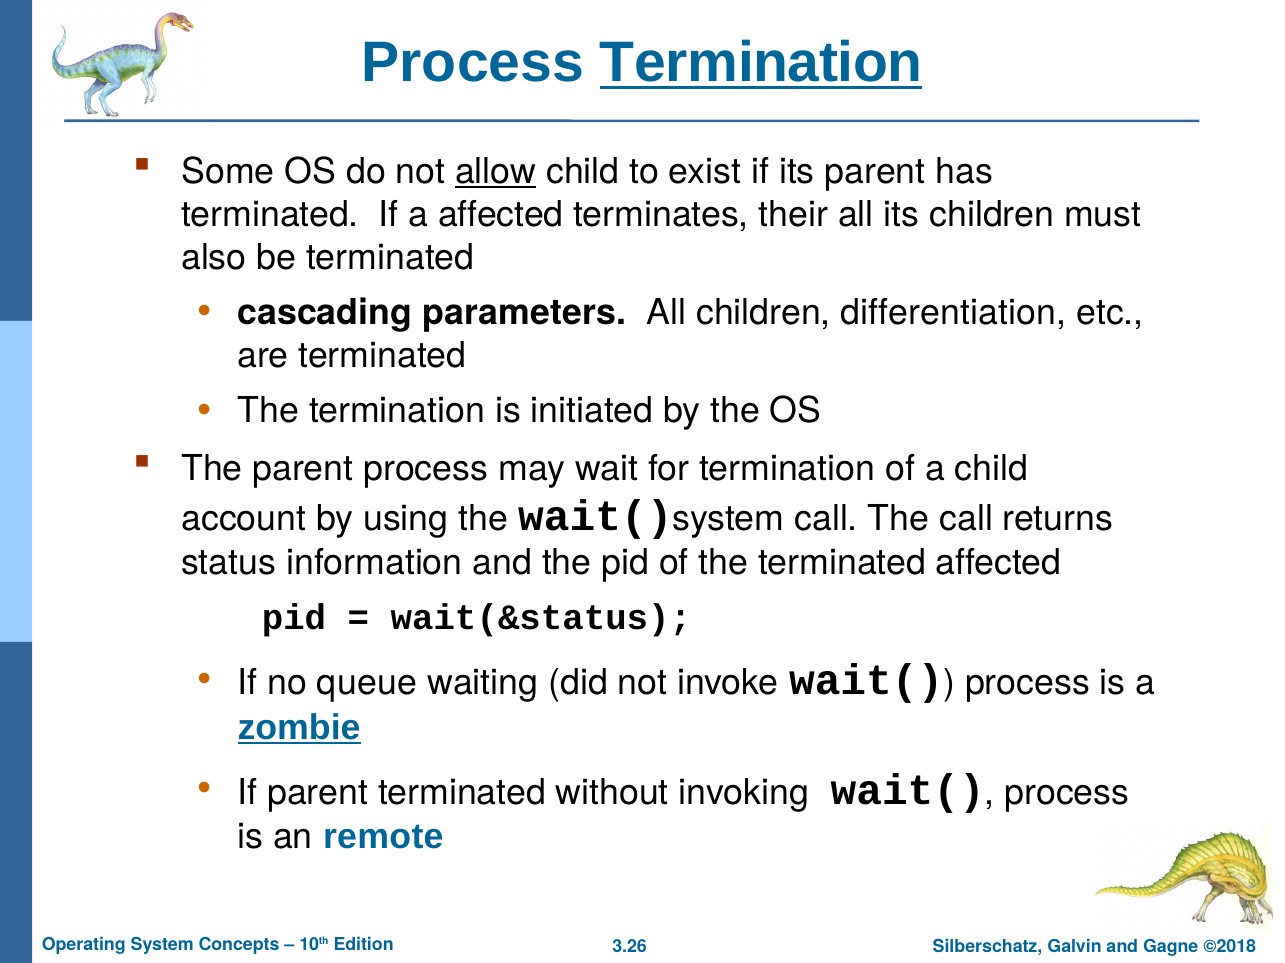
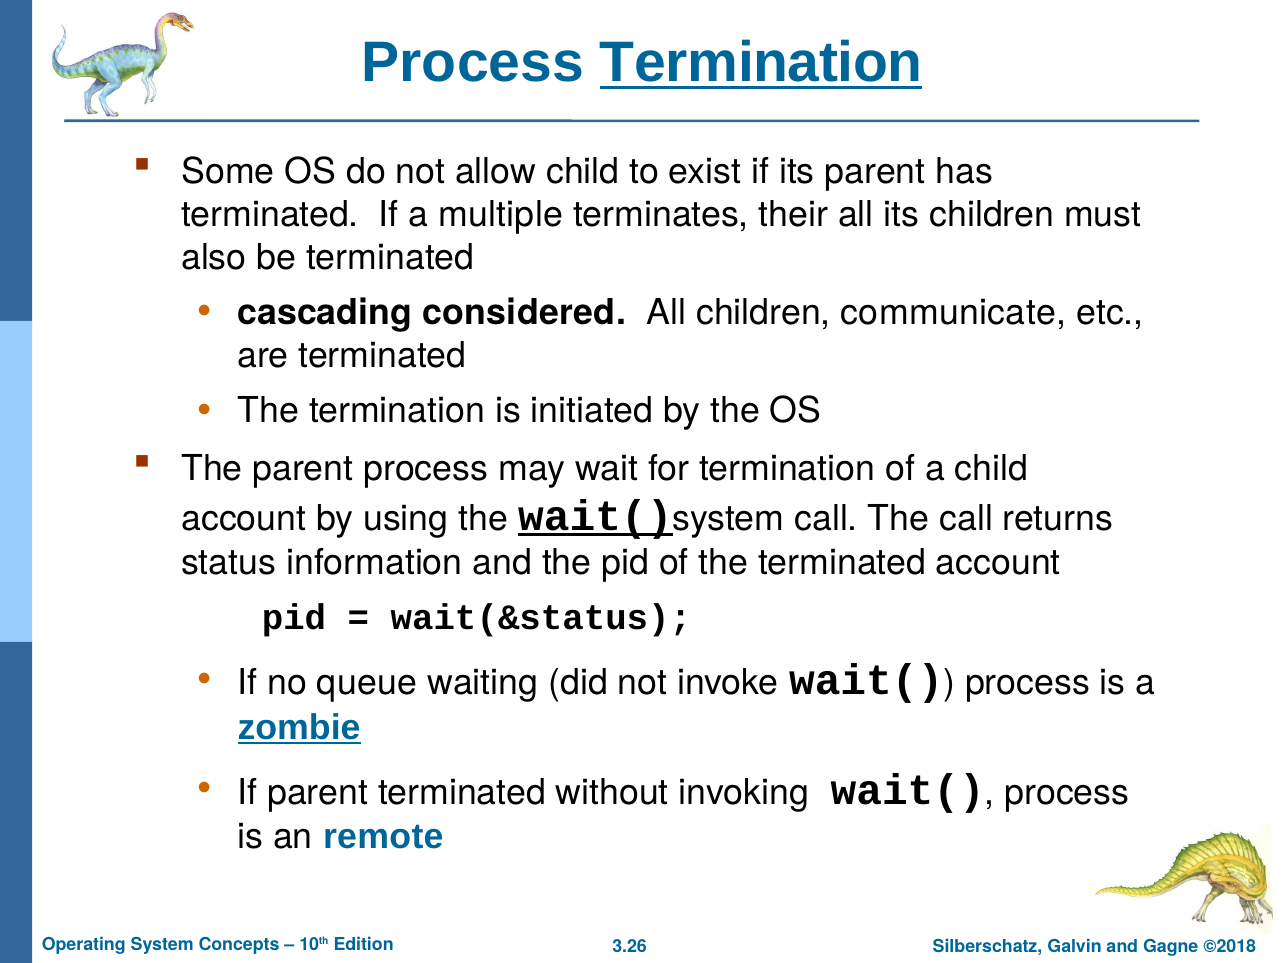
allow underline: present -> none
a affected: affected -> multiple
parameters: parameters -> considered
differentiation: differentiation -> communicate
wait( at (595, 517) underline: none -> present
terminated affected: affected -> account
